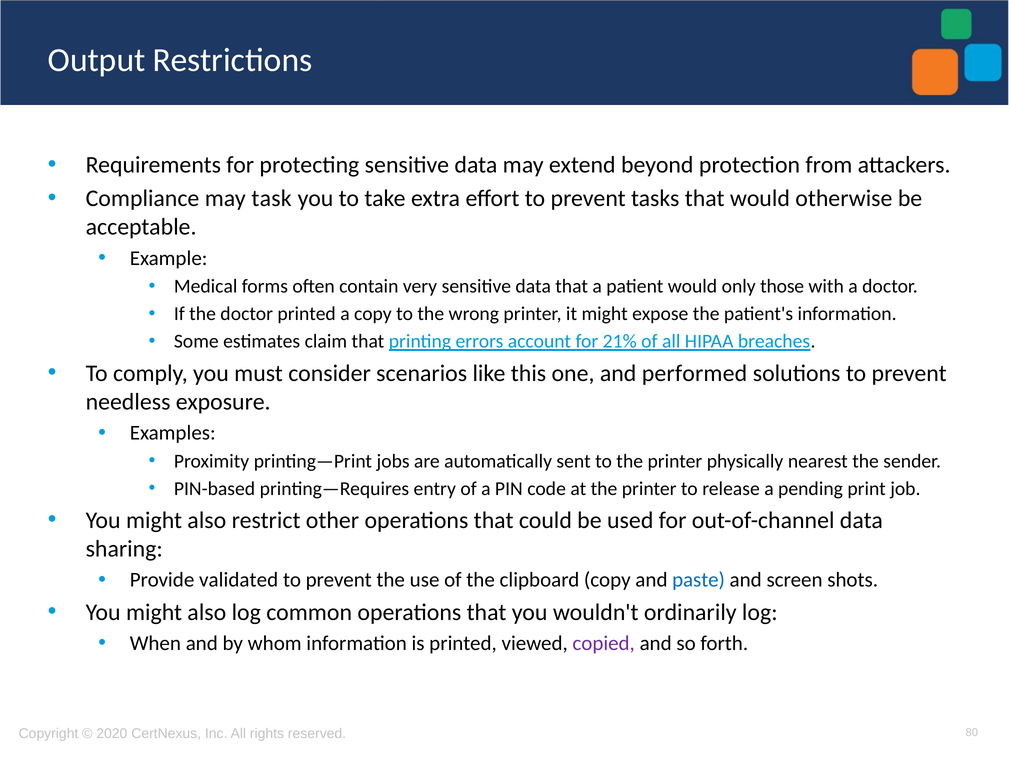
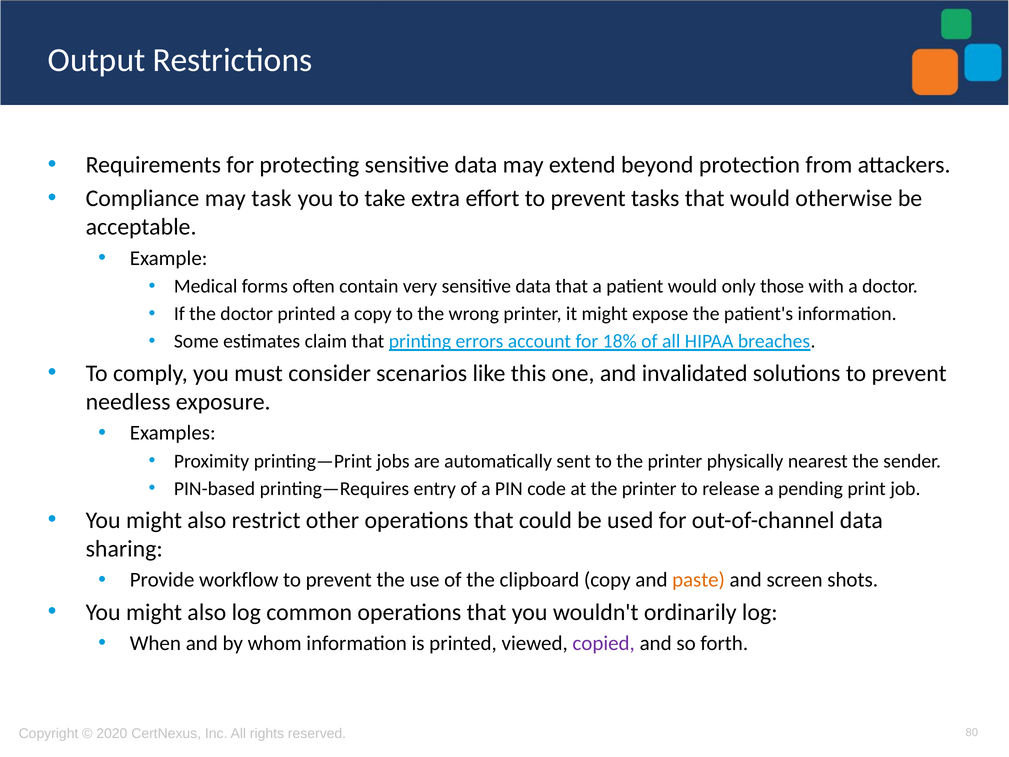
21%: 21% -> 18%
performed: performed -> invalidated
validated: validated -> workflow
paste colour: blue -> orange
